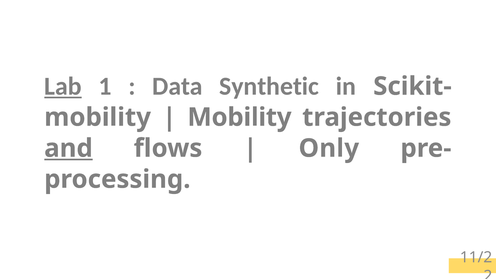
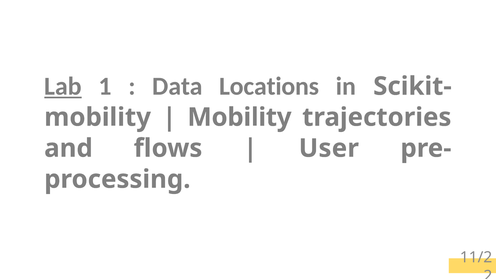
Synthetic: Synthetic -> Locations
and underline: present -> none
Only: Only -> User
